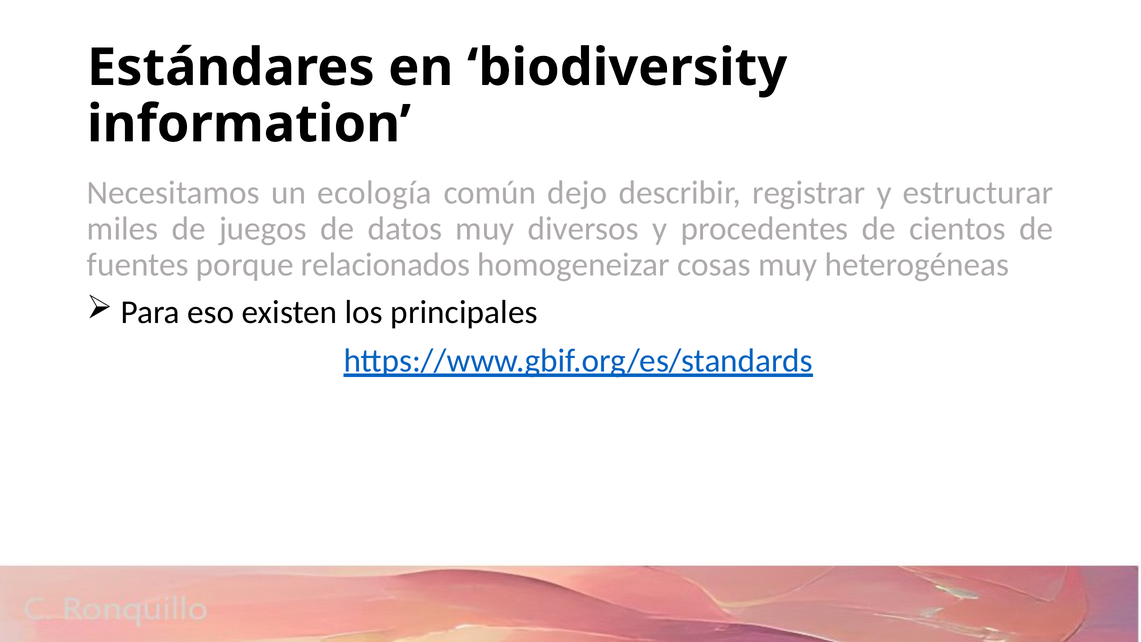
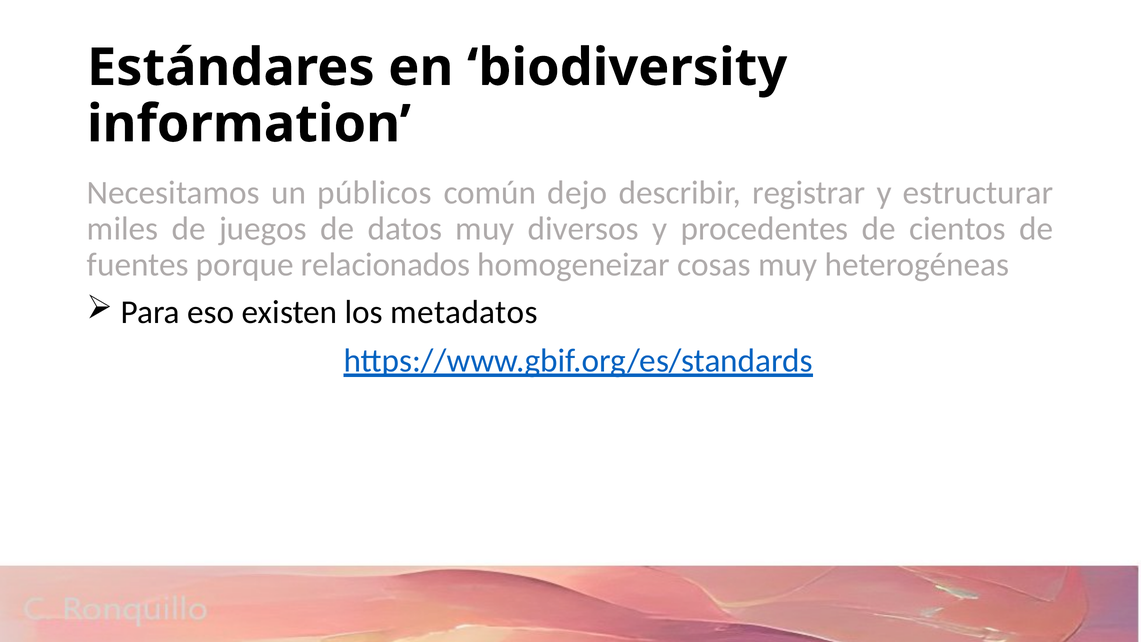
ecología: ecología -> públicos
principales: principales -> metadatos
